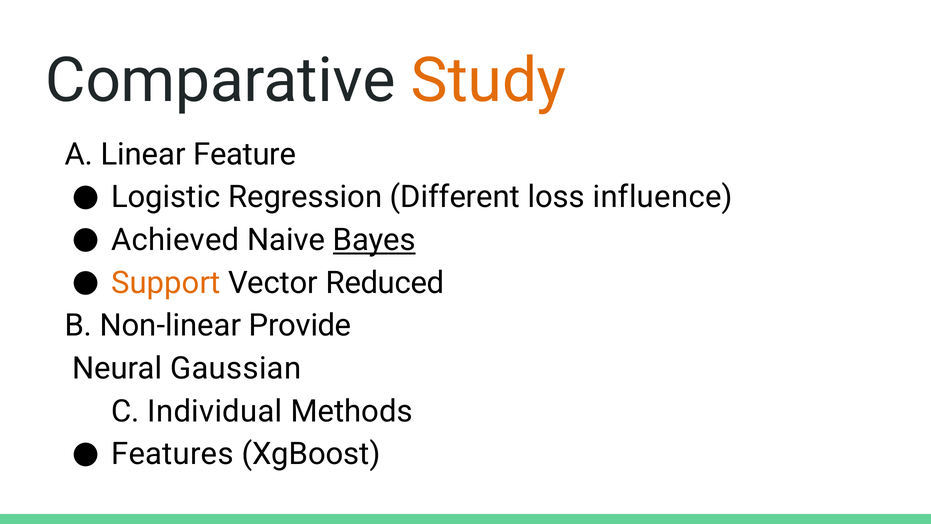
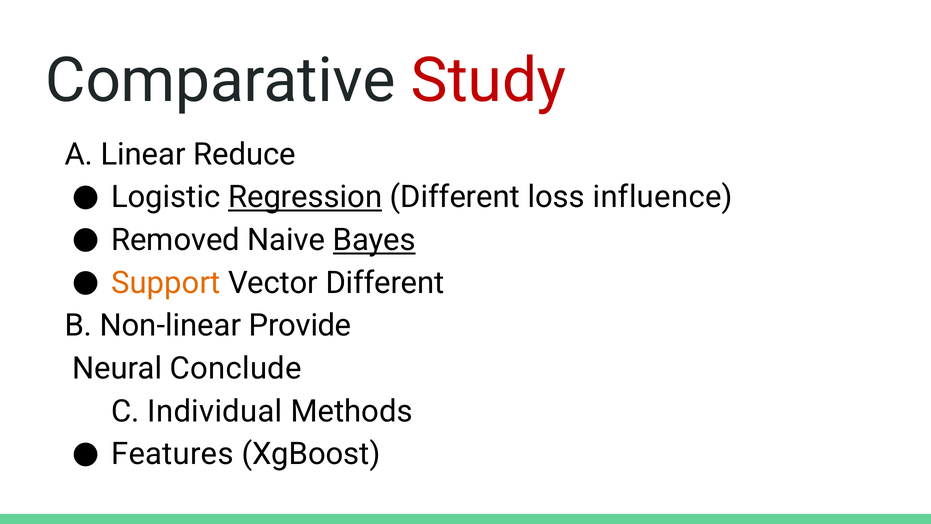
Study colour: orange -> red
Feature: Feature -> Reduce
Regression underline: none -> present
Achieved: Achieved -> Removed
Vector Reduced: Reduced -> Different
Gaussian: Gaussian -> Conclude
